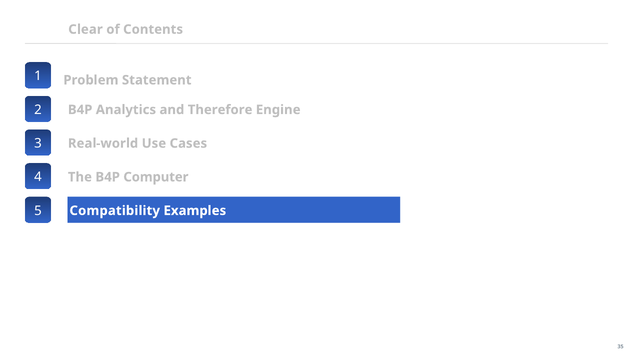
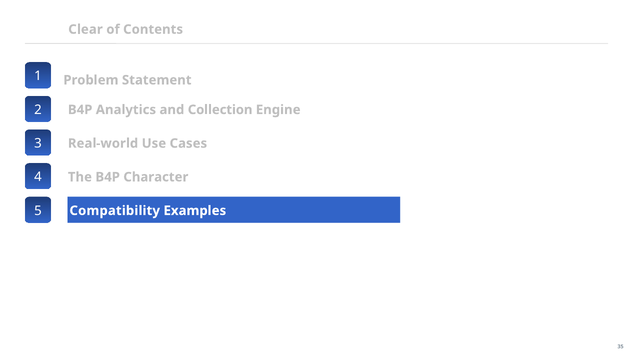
Therefore: Therefore -> Collection
Computer: Computer -> Character
